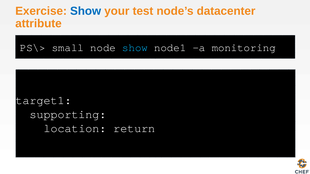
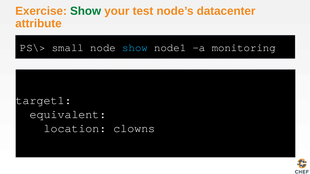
Show at (86, 11) colour: blue -> green
supporting: supporting -> equivalent
return: return -> clowns
